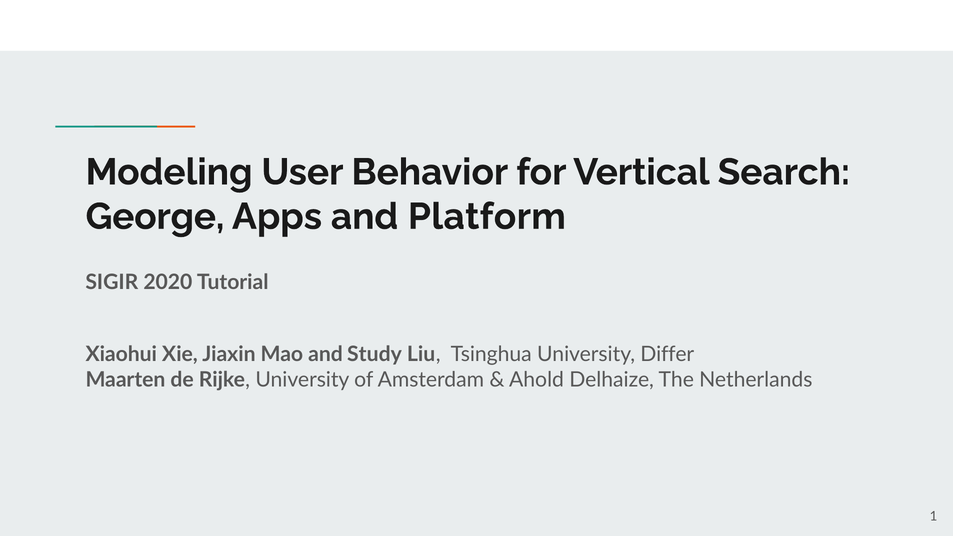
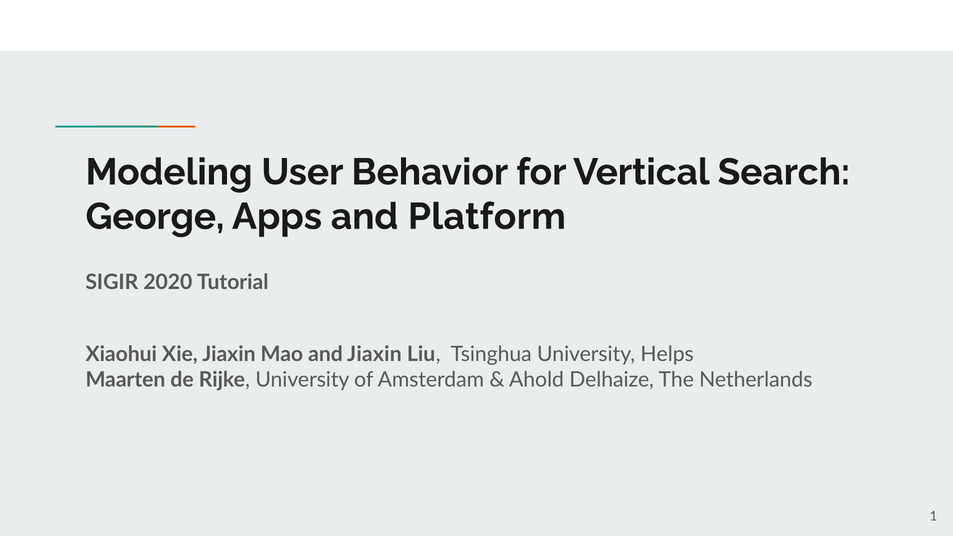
and Study: Study -> Jiaxin
Differ: Differ -> Helps
